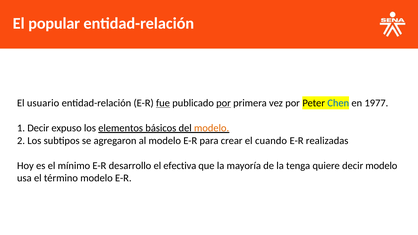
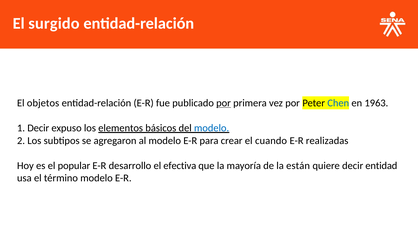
popular: popular -> surgido
usuario: usuario -> objetos
fue underline: present -> none
1977: 1977 -> 1963
modelo at (212, 128) colour: orange -> blue
mínimo: mínimo -> popular
tenga: tenga -> están
decir modelo: modelo -> entidad
